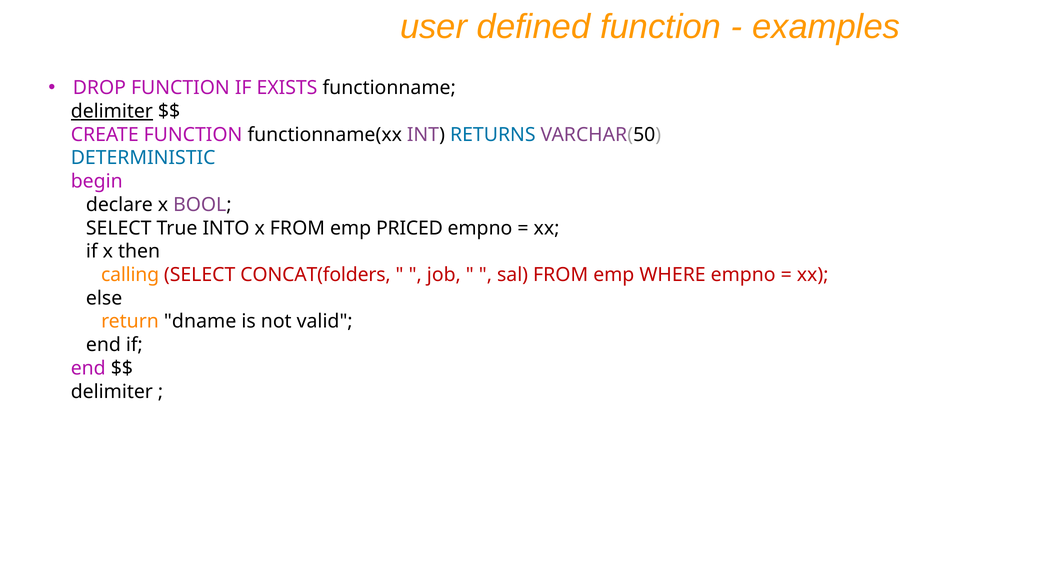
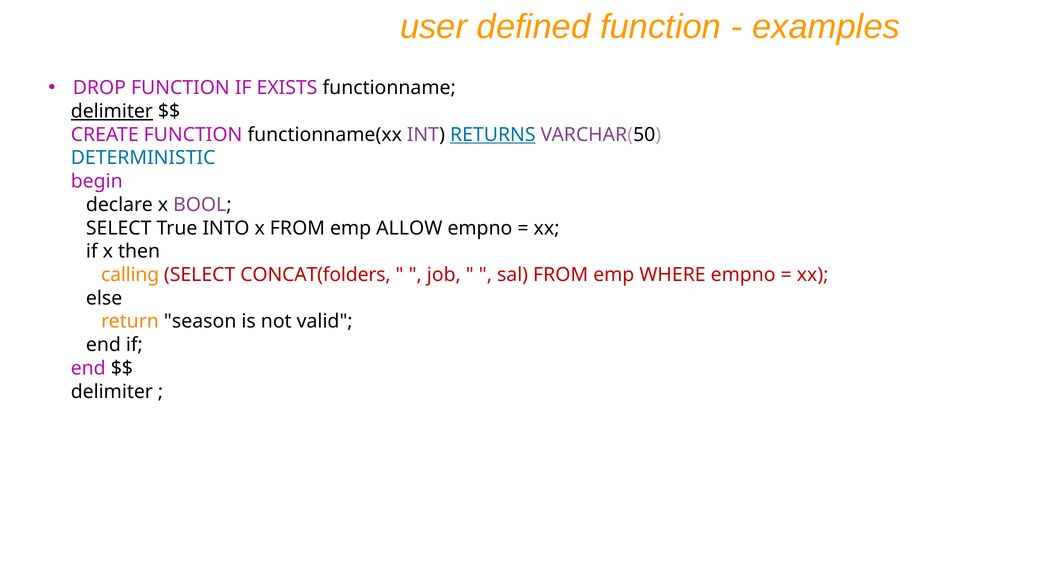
RETURNS underline: none -> present
PRICED: PRICED -> ALLOW
dname: dname -> season
